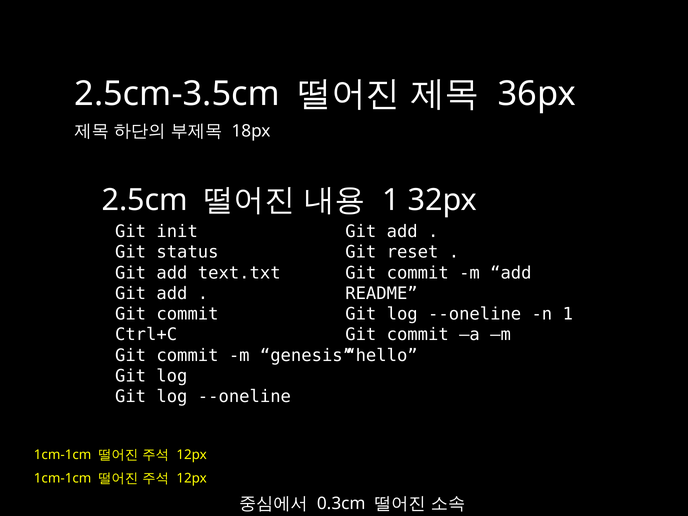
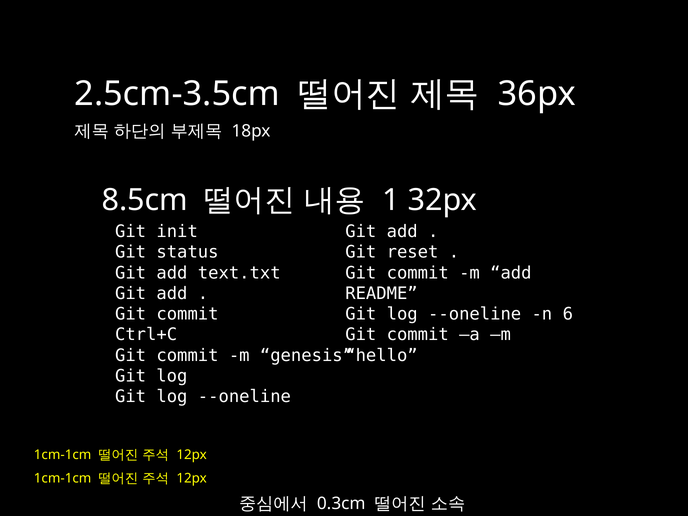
2.5cm: 2.5cm -> 8.5cm
n 1: 1 -> 6
